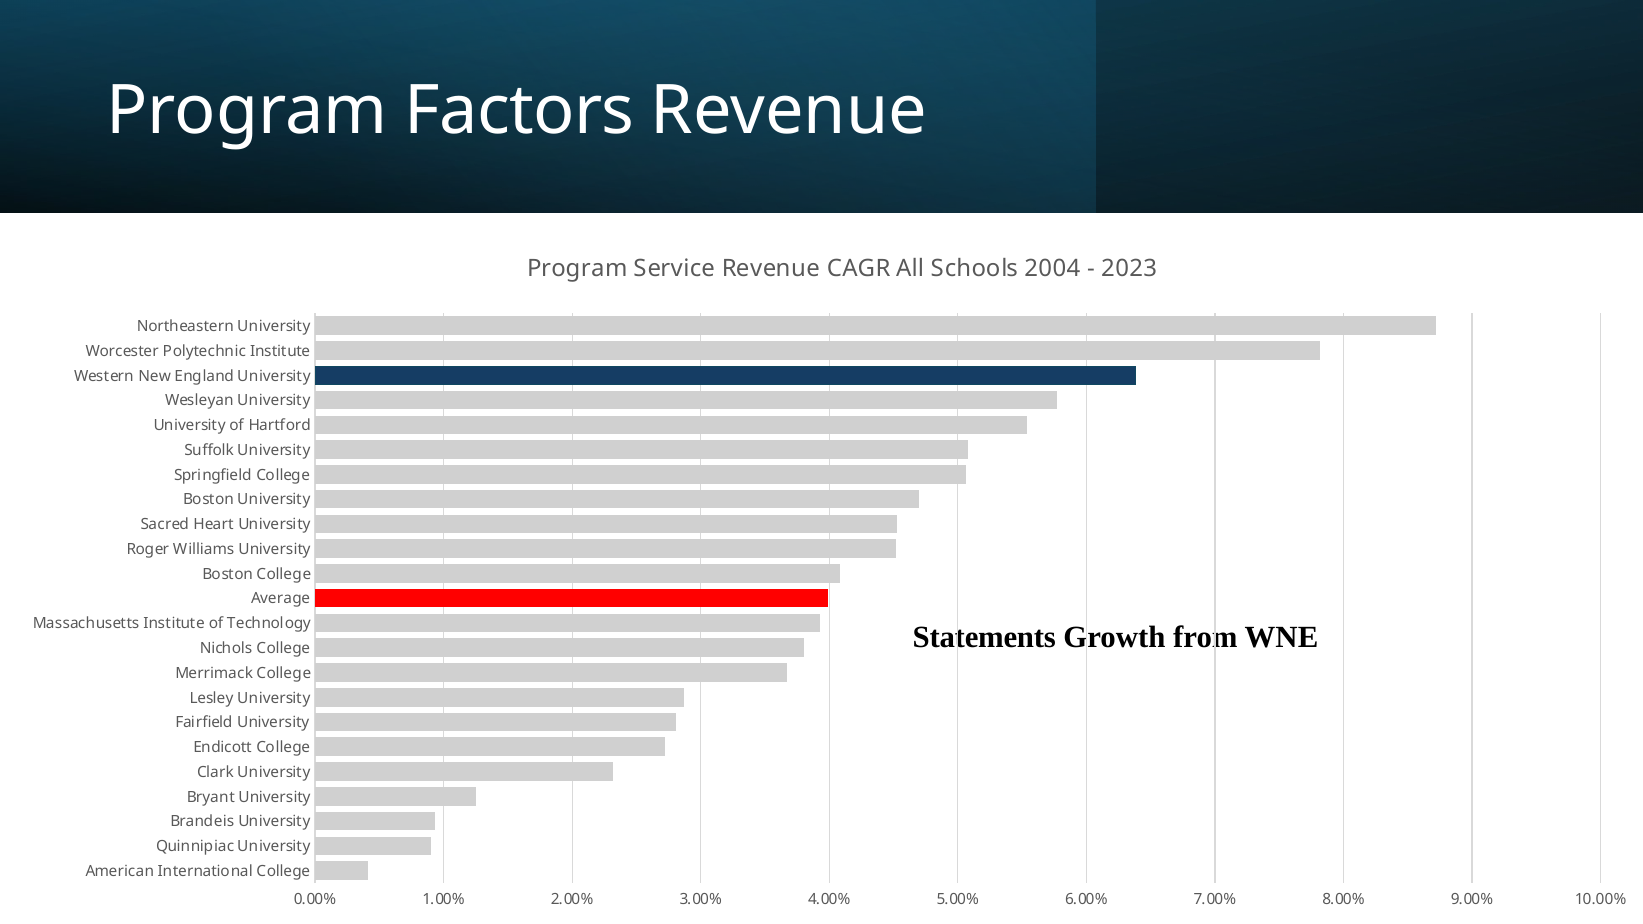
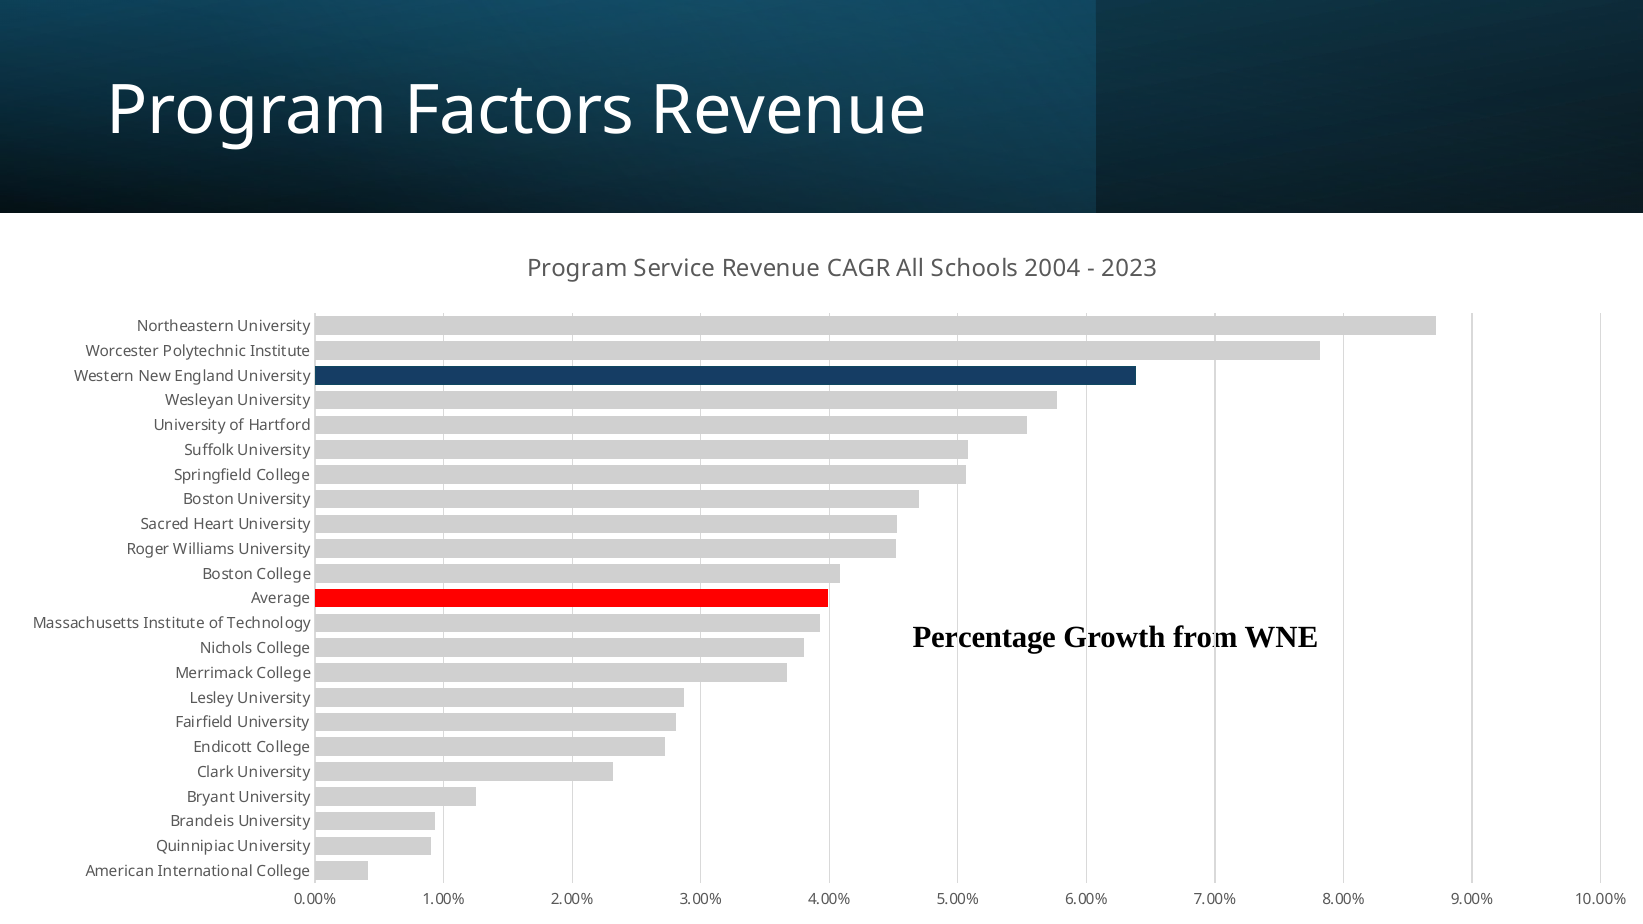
Statements: Statements -> Percentage
